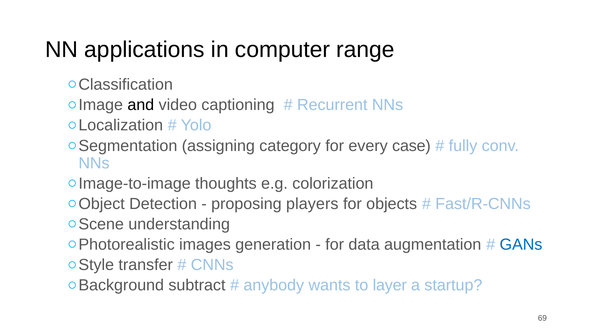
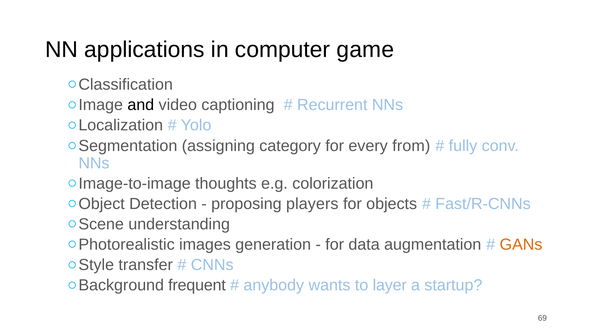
range: range -> game
case: case -> from
GANs colour: blue -> orange
subtract: subtract -> frequent
